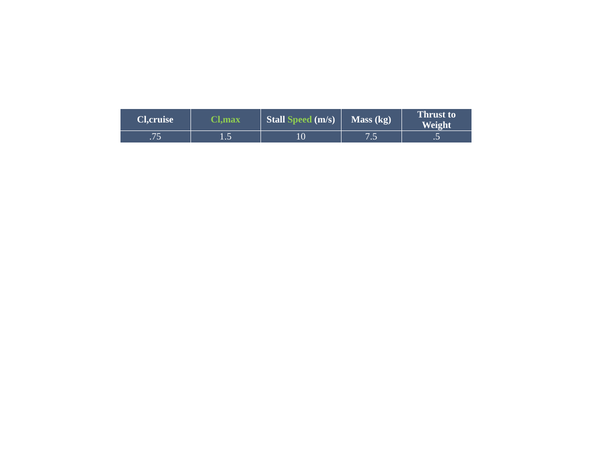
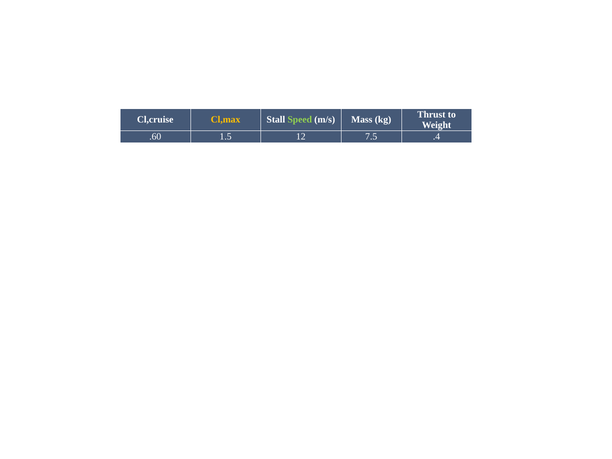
Cl,max colour: light green -> yellow
.75: .75 -> .60
10: 10 -> 12
.5: .5 -> .4
